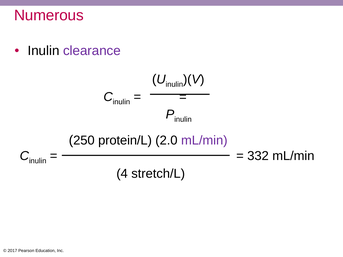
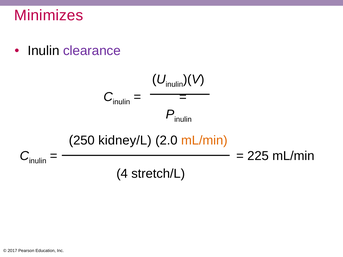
Numerous: Numerous -> Minimizes
protein/L: protein/L -> kidney/L
mL/min at (204, 141) colour: purple -> orange
332: 332 -> 225
